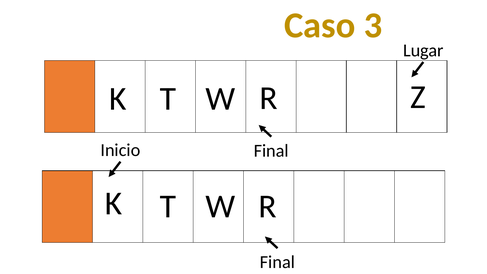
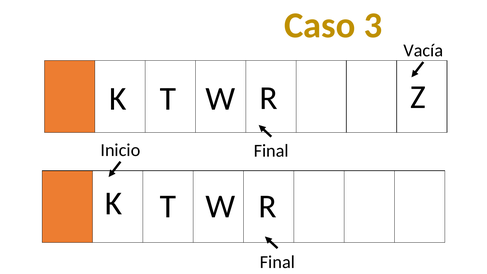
Lugar: Lugar -> Vacía
